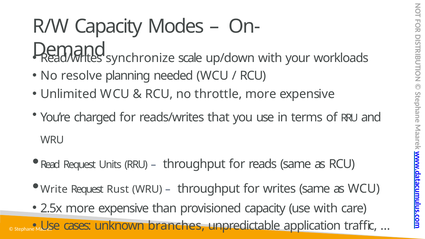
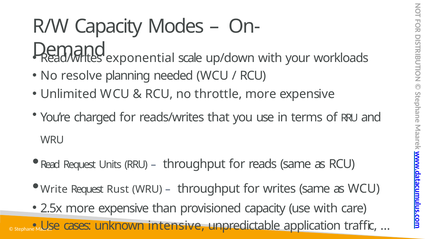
synchronize: synchronize -> exponential
branches: branches -> intensive
